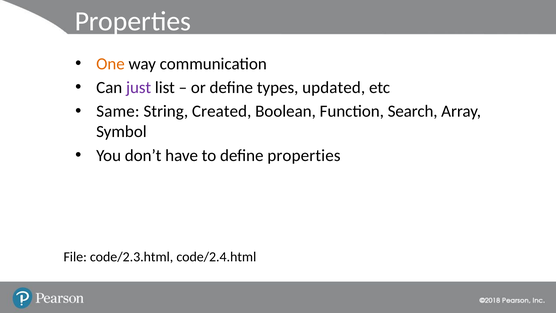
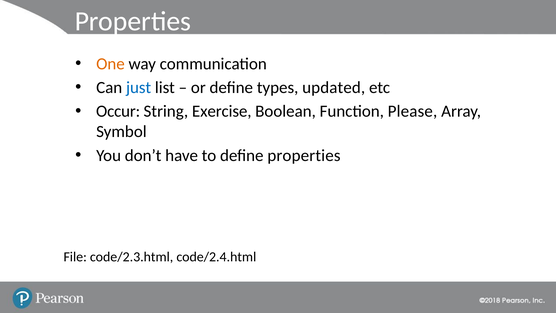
just colour: purple -> blue
Same: Same -> Occur
Created: Created -> Exercise
Search: Search -> Please
